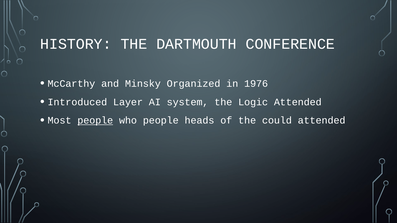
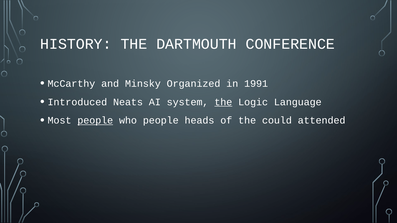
1976: 1976 -> 1991
Layer: Layer -> Neats
the at (223, 102) underline: none -> present
Logic Attended: Attended -> Language
